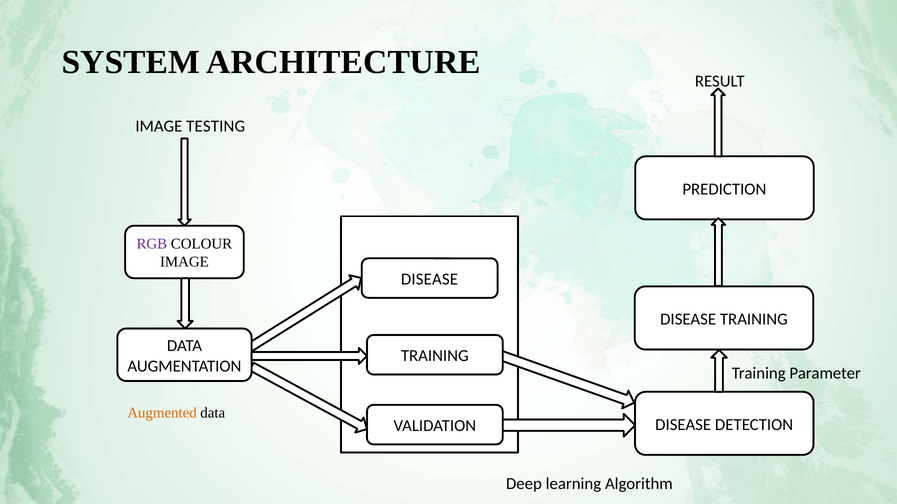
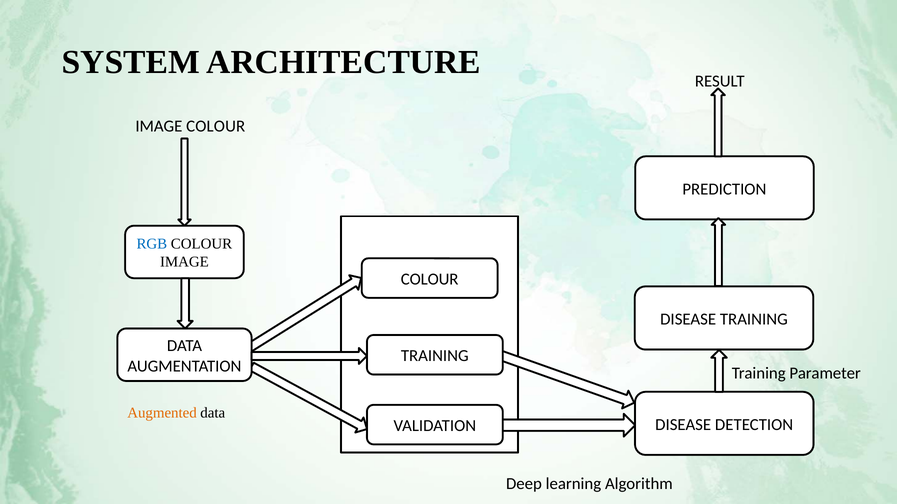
IMAGE TESTING: TESTING -> COLOUR
RGB colour: purple -> blue
DISEASE at (429, 280): DISEASE -> COLOUR
